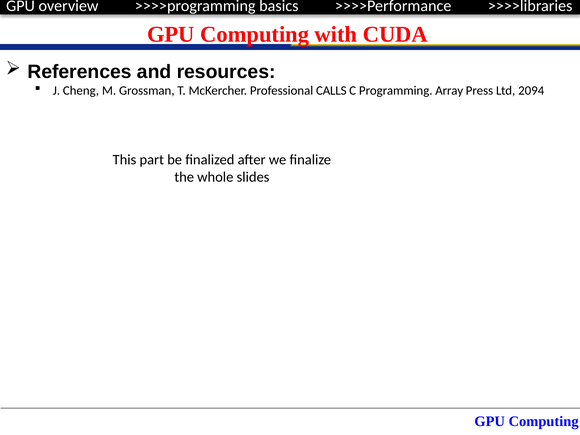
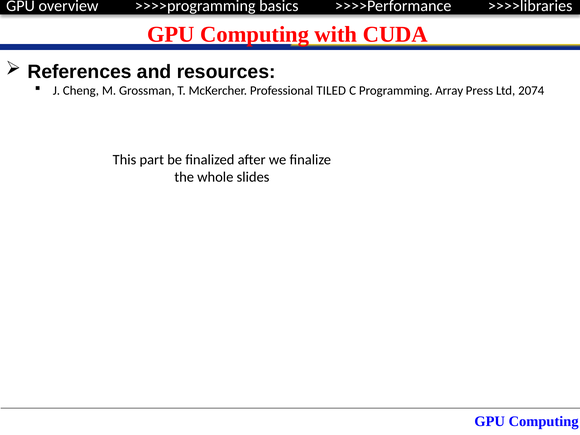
CALLS: CALLS -> TILED
2094: 2094 -> 2074
